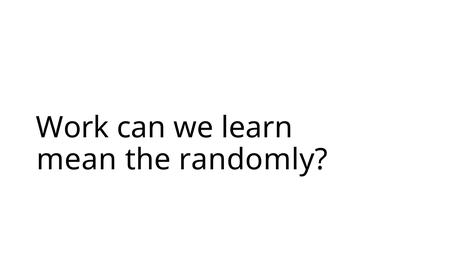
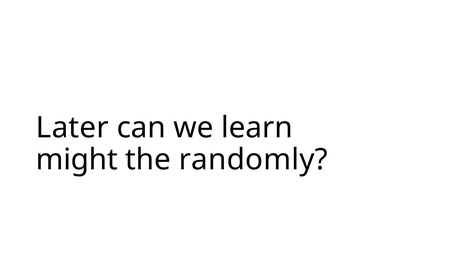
Work: Work -> Later
mean: mean -> might
